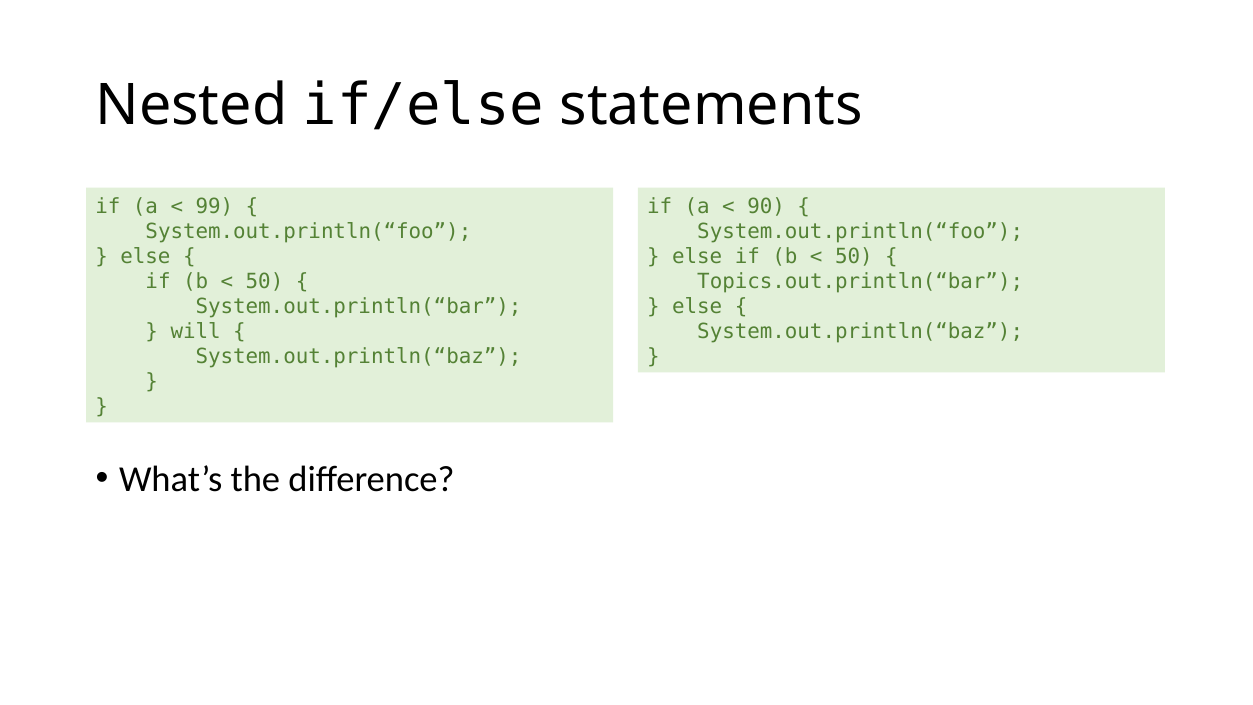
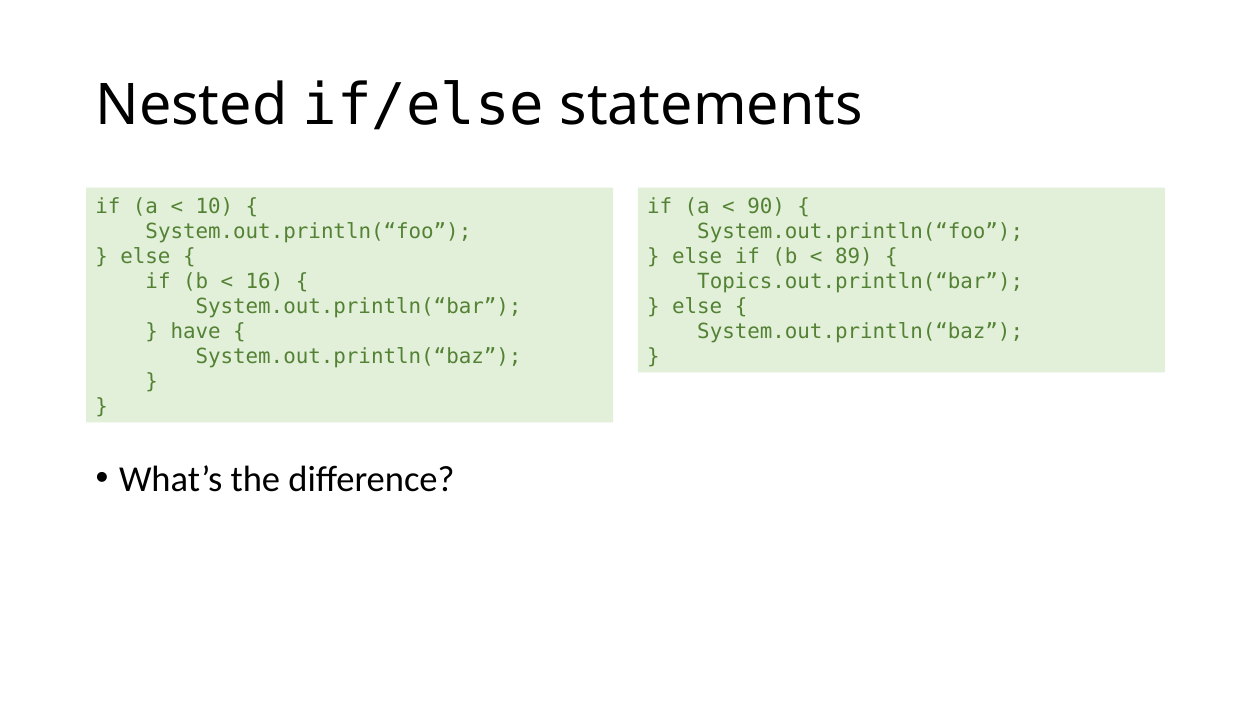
99: 99 -> 10
50 at (854, 256): 50 -> 89
50 at (265, 281): 50 -> 16
will: will -> have
